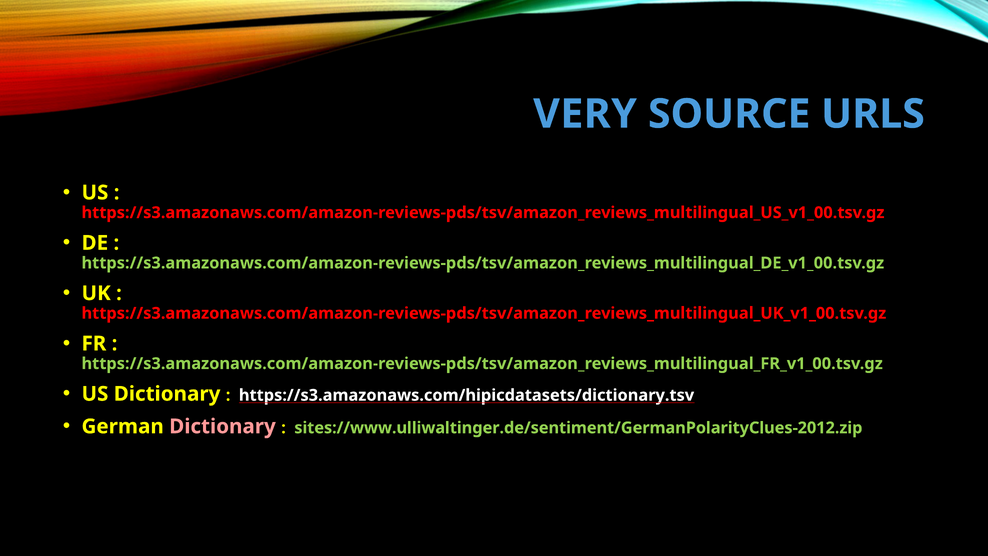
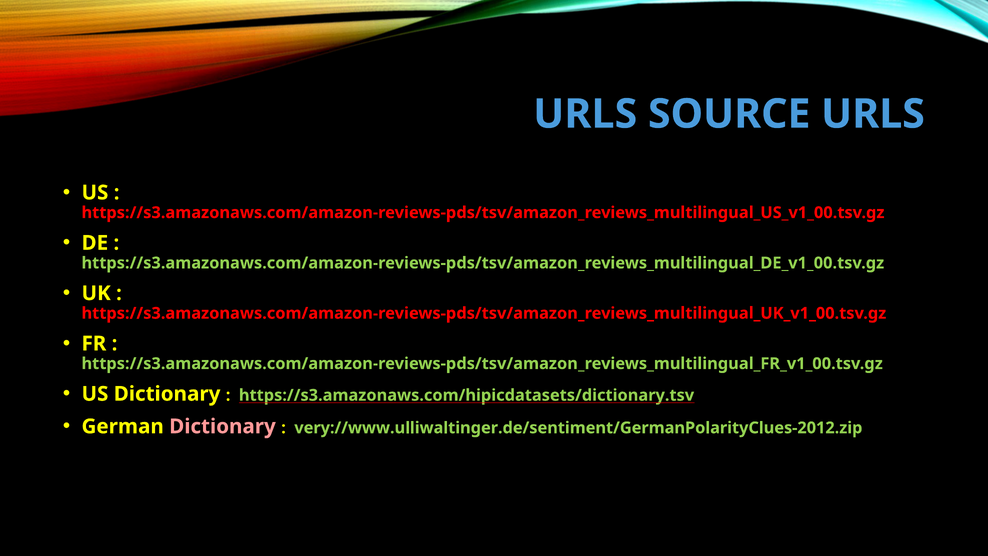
VERY at (585, 114): VERY -> URLS
https://s3.amazonaws.com/hipicdatasets/dictionary.tsv colour: white -> light green
sites://www.ulliwaltinger.de/sentiment/GermanPolarityClues-2012.zip: sites://www.ulliwaltinger.de/sentiment/GermanPolarityClues-2012.zip -> very://www.ulliwaltinger.de/sentiment/GermanPolarityClues-2012.zip
